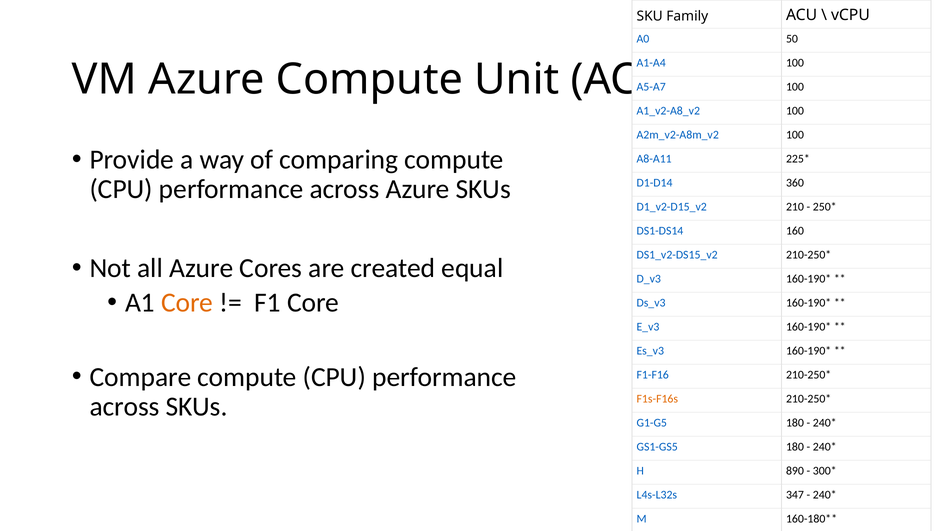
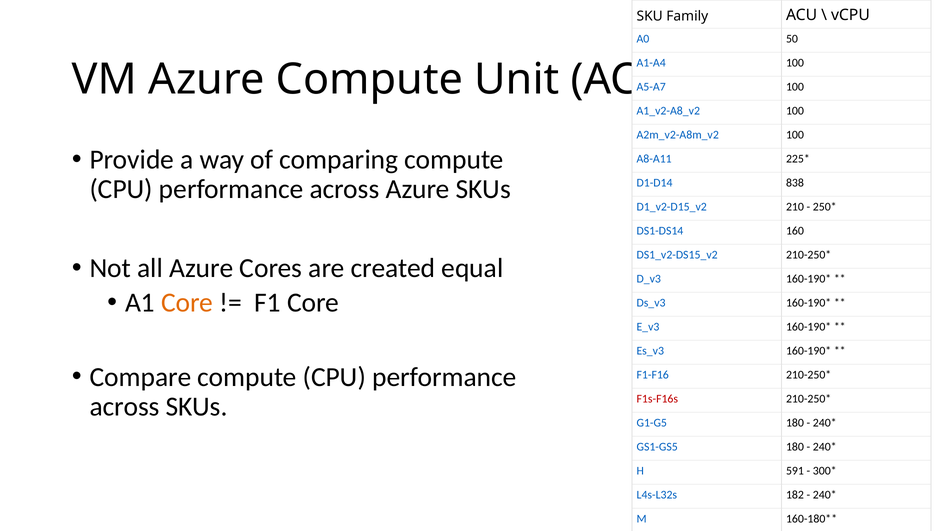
360: 360 -> 838
F1s-F16s colour: orange -> red
890: 890 -> 591
347: 347 -> 182
